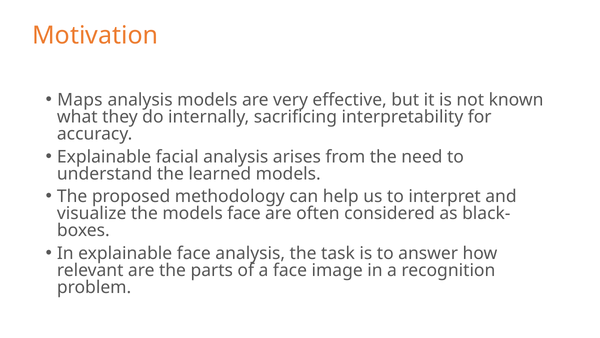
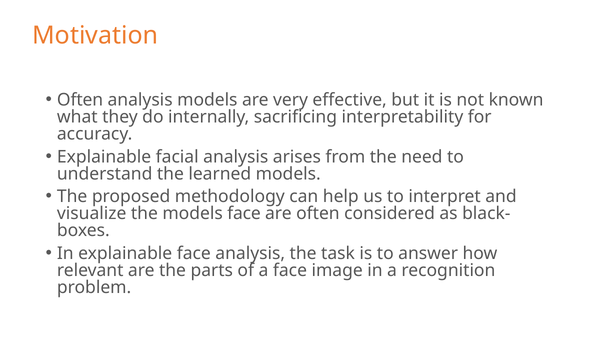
Maps at (80, 100): Maps -> Often
